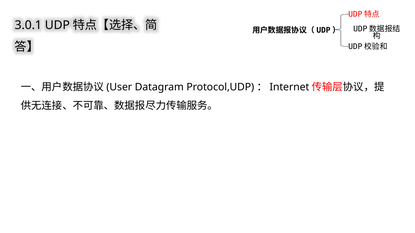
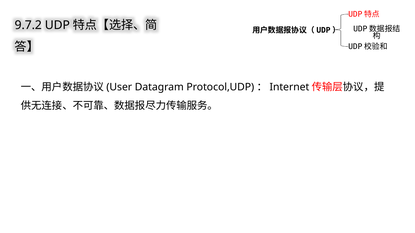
3.0.1: 3.0.1 -> 9.7.2
